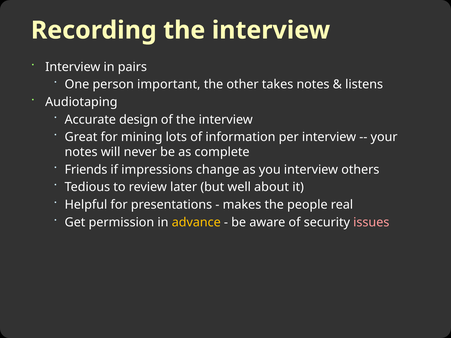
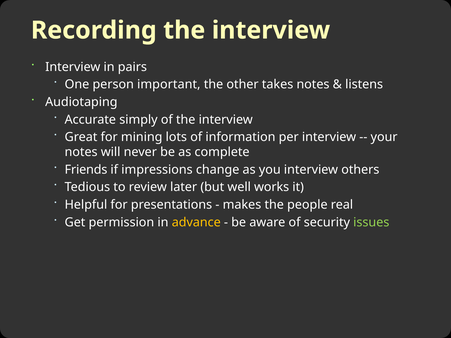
design: design -> simply
about: about -> works
issues colour: pink -> light green
